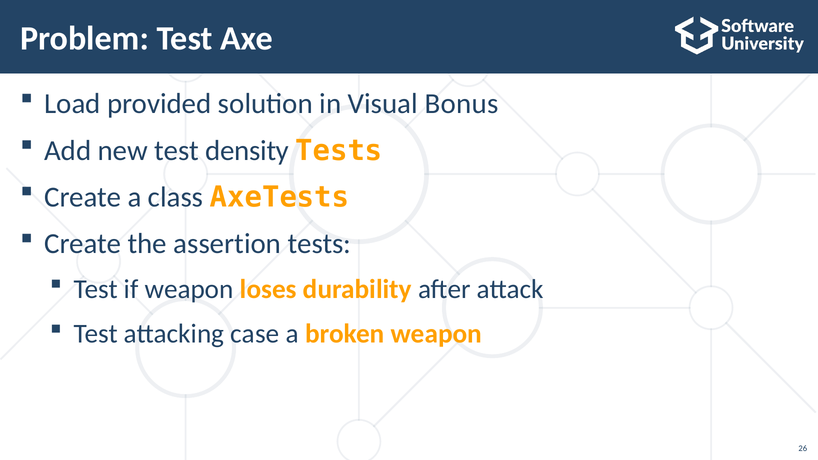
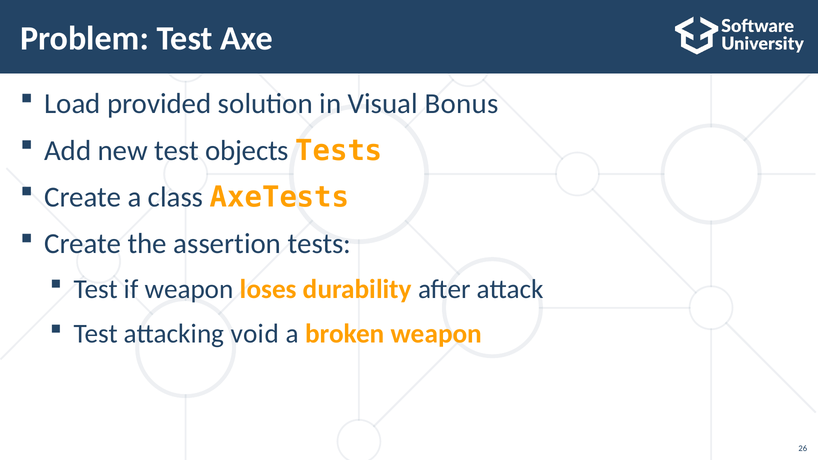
density: density -> objects
case: case -> void
